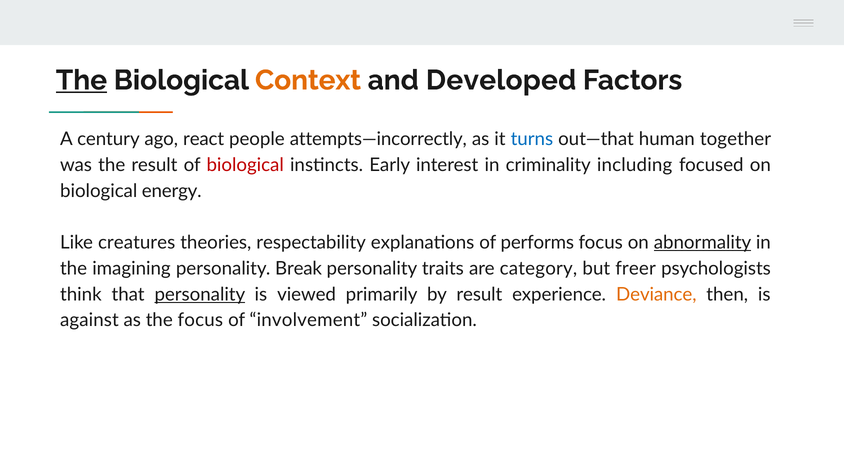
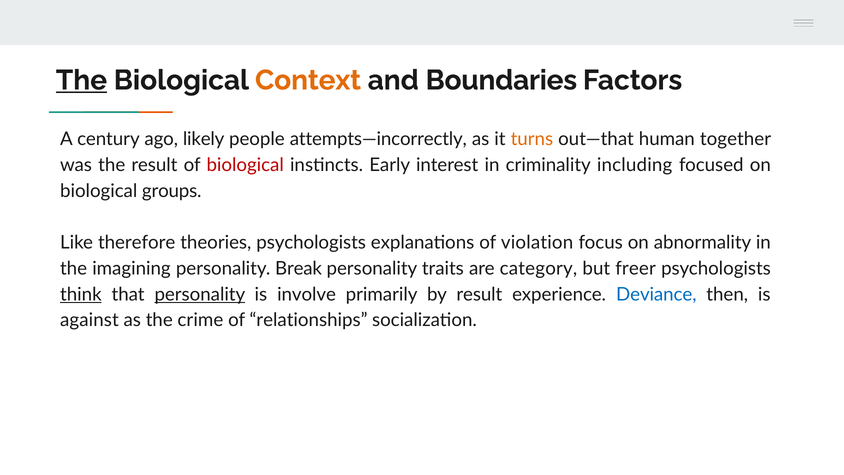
Developed: Developed -> Boundaries
react: react -> likely
turns colour: blue -> orange
energy: energy -> groups
creatures: creatures -> therefore
theories respectability: respectability -> psychologists
performs: performs -> violation
abnormality underline: present -> none
think underline: none -> present
viewed: viewed -> involve
Deviance colour: orange -> blue
the focus: focus -> crime
involvement: involvement -> relationships
